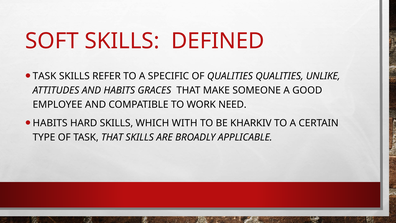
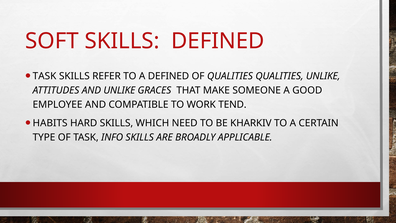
A SPECIFIC: SPECIFIC -> DEFINED
AND HABITS: HABITS -> UNLIKE
NEED: NEED -> TEND
WITH: WITH -> NEED
TASK THAT: THAT -> INFO
